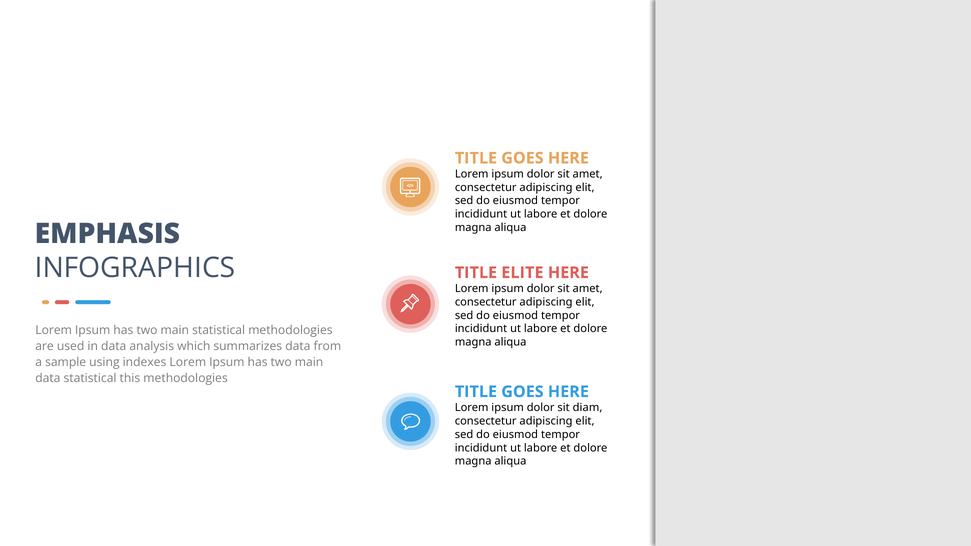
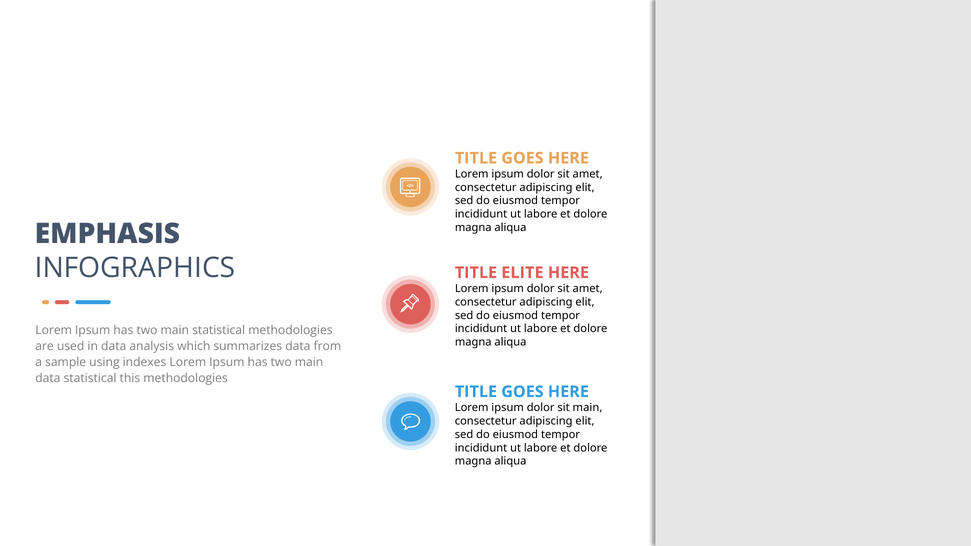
sit diam: diam -> main
